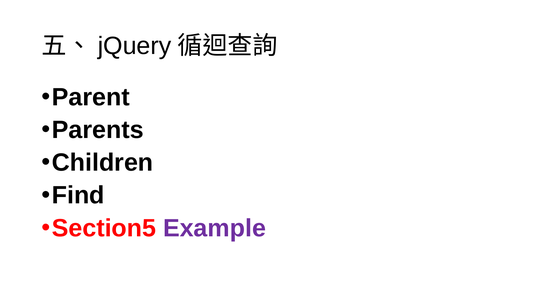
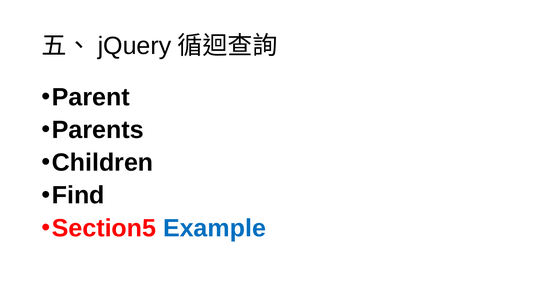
Example colour: purple -> blue
